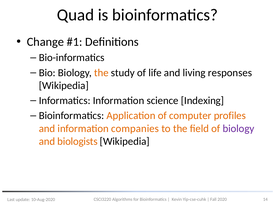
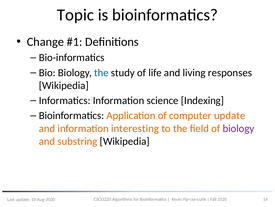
Quad: Quad -> Topic
the at (101, 72) colour: orange -> blue
computer profiles: profiles -> update
companies: companies -> interesting
biologists: biologists -> substring
